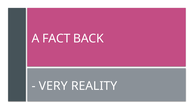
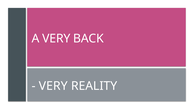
A FACT: FACT -> VERY
